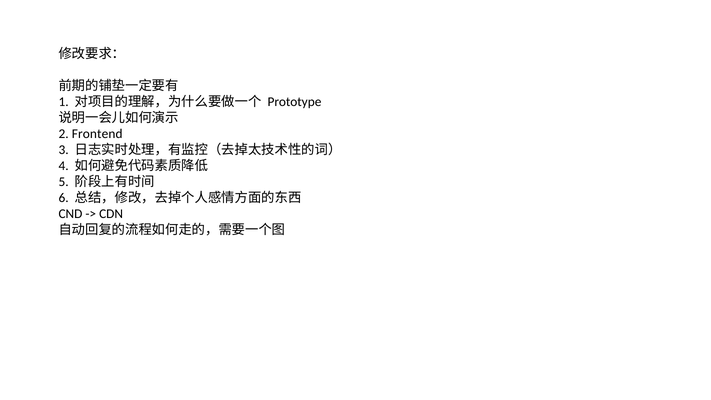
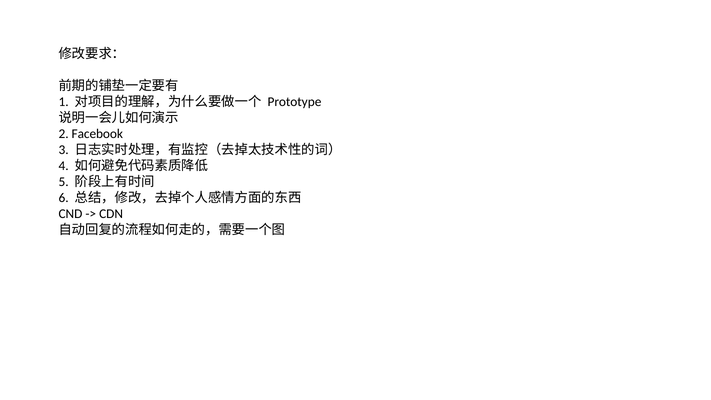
Frontend: Frontend -> Facebook
